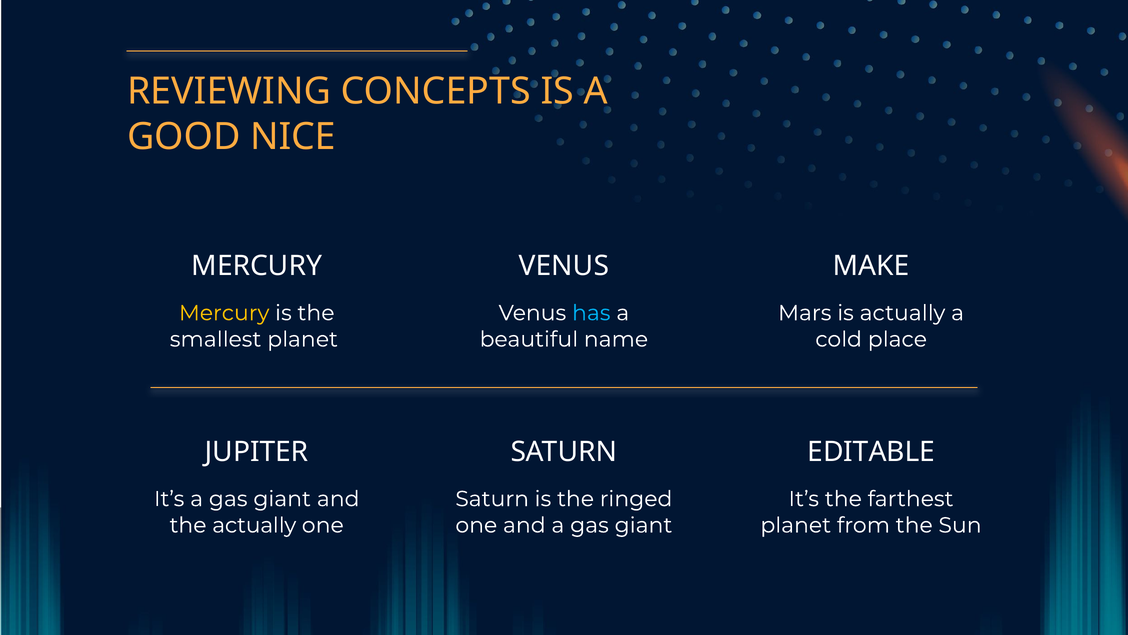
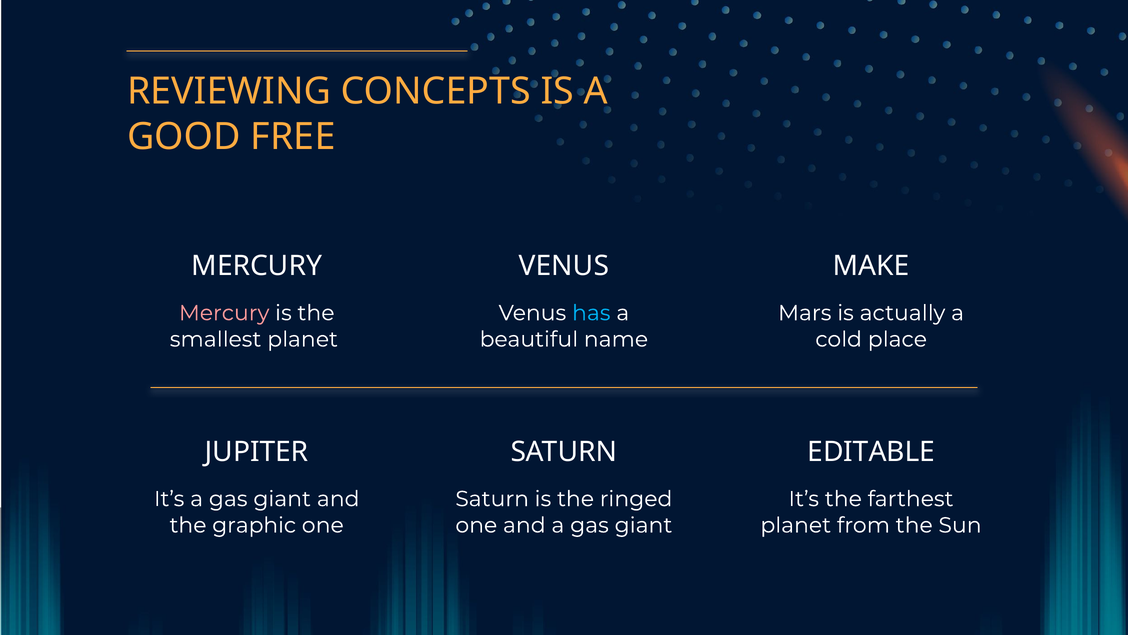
NICE: NICE -> FREE
Mercury at (224, 313) colour: yellow -> pink
the actually: actually -> graphic
